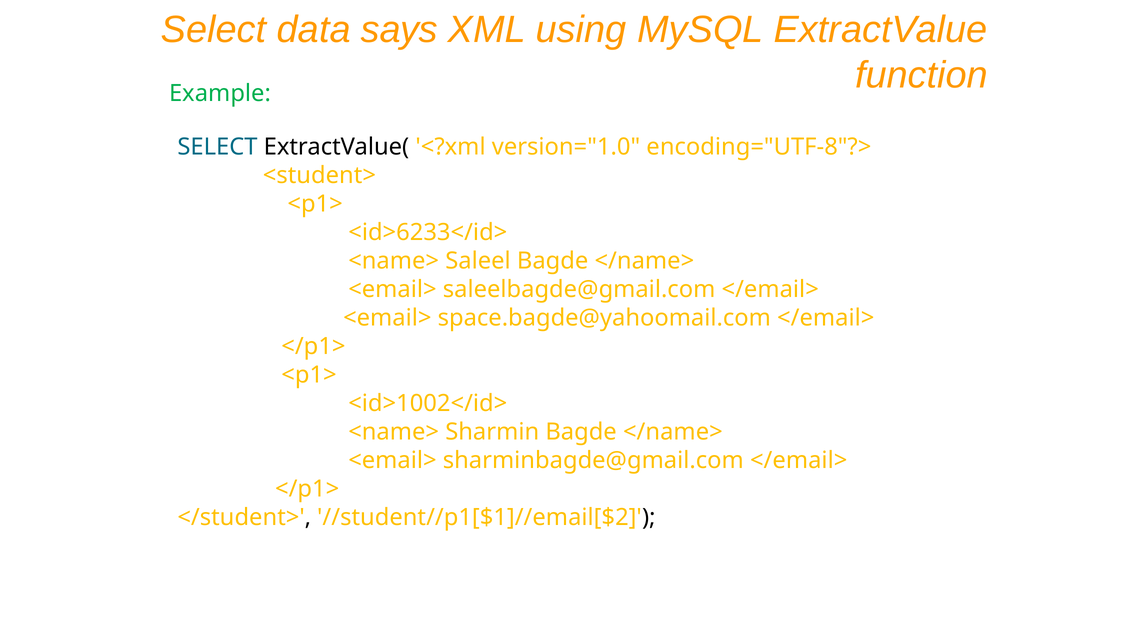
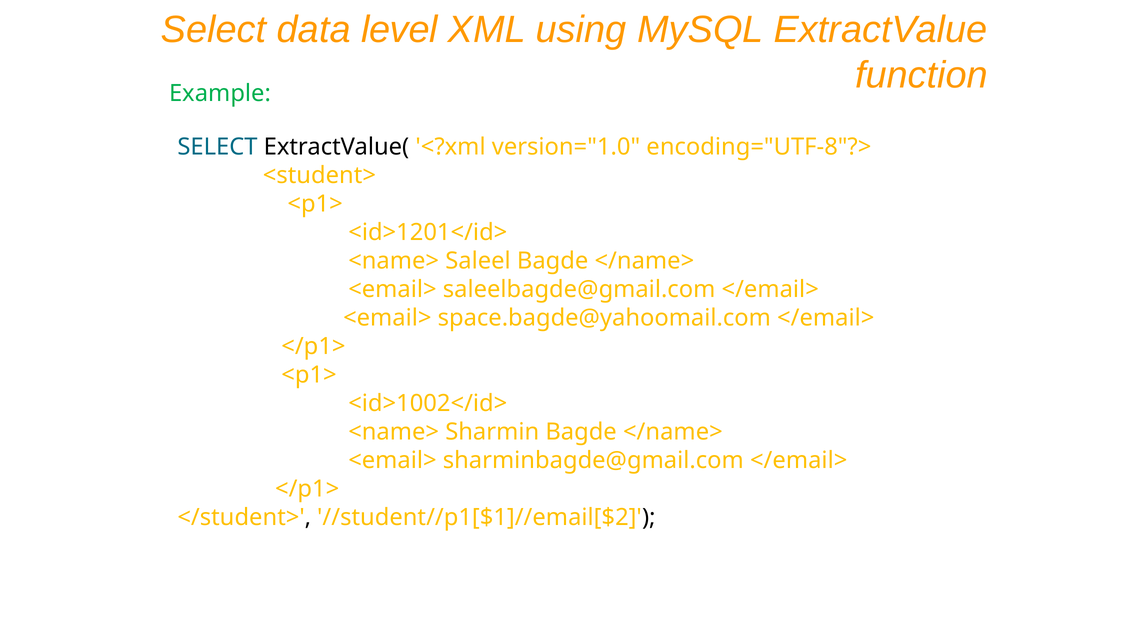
says: says -> level
<id>6233</id>: <id>6233</id> -> <id>1201</id>
